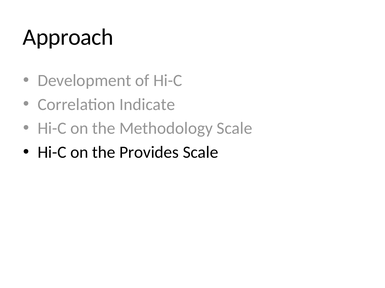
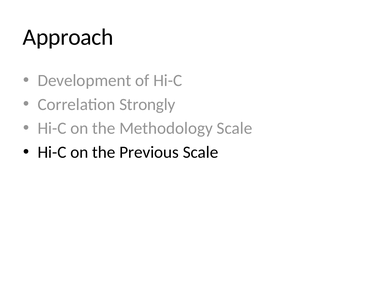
Indicate: Indicate -> Strongly
Provides: Provides -> Previous
